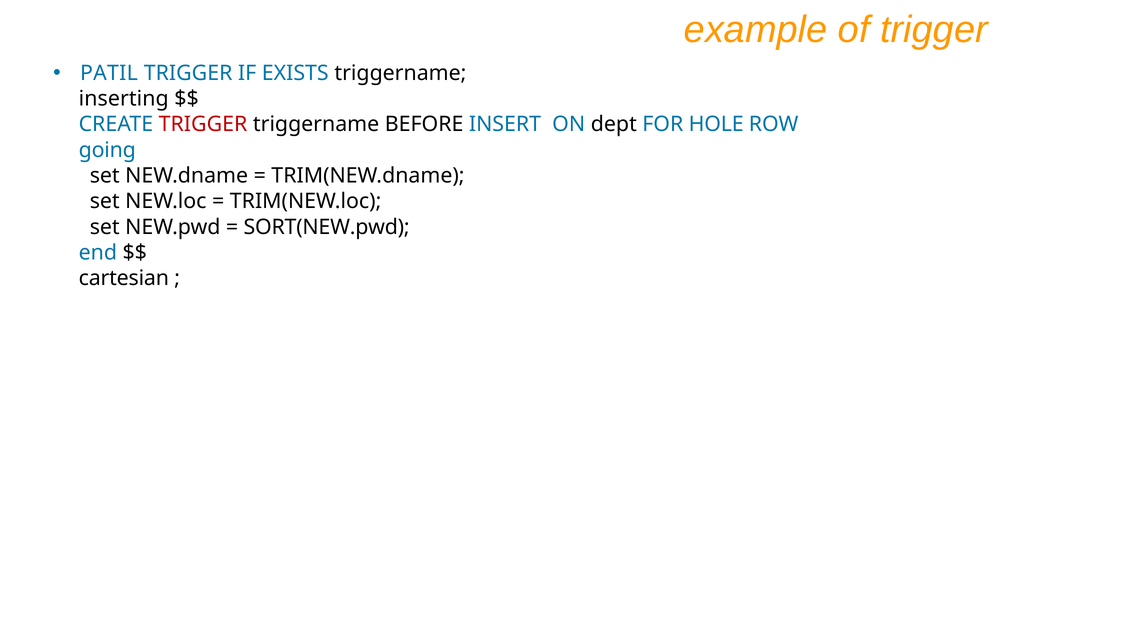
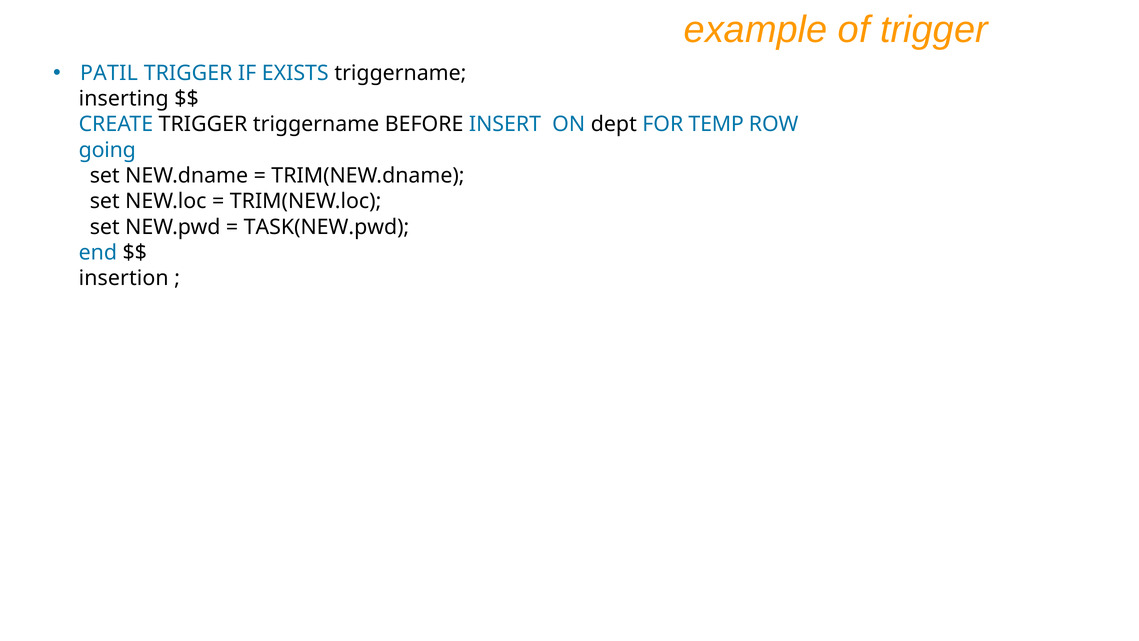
TRIGGER at (203, 124) colour: red -> black
HOLE: HOLE -> TEMP
SORT(NEW.pwd: SORT(NEW.pwd -> TASK(NEW.pwd
cartesian: cartesian -> insertion
